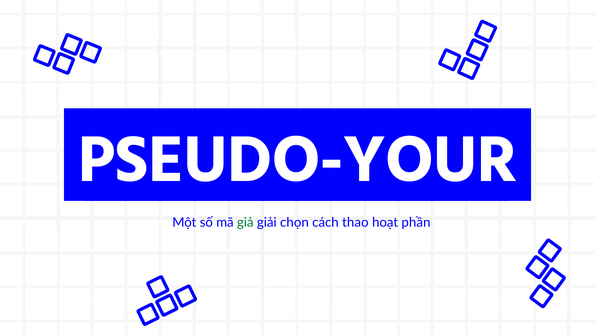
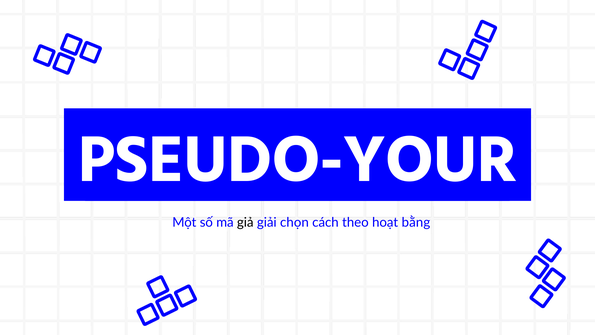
giả colour: green -> black
thao: thao -> theo
phần: phần -> bằng
